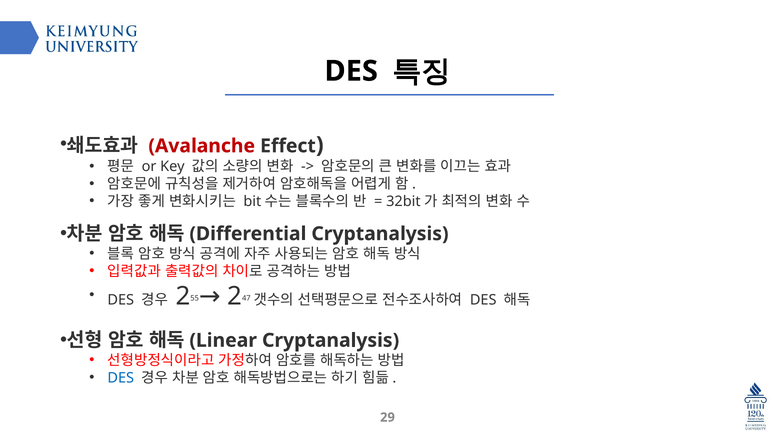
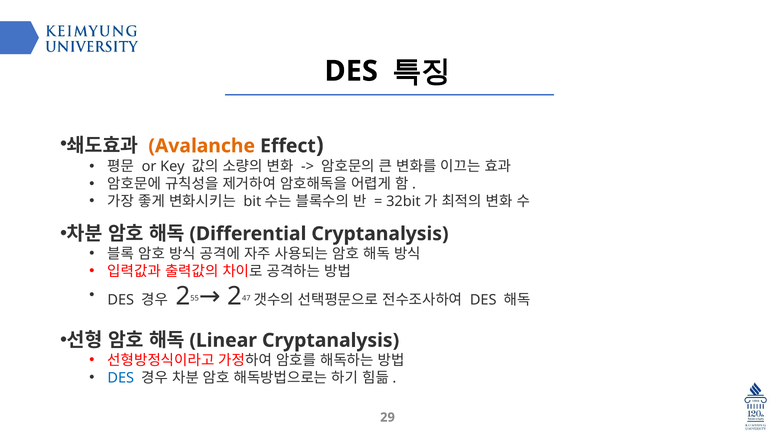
Avalanche colour: red -> orange
